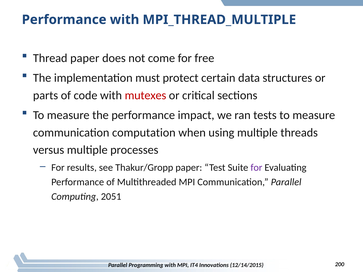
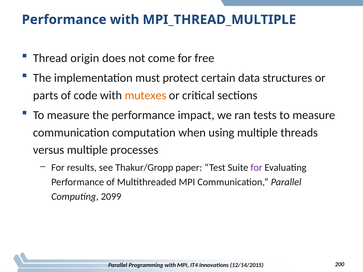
Thread paper: paper -> origin
mutexes colour: red -> orange
2051: 2051 -> 2099
